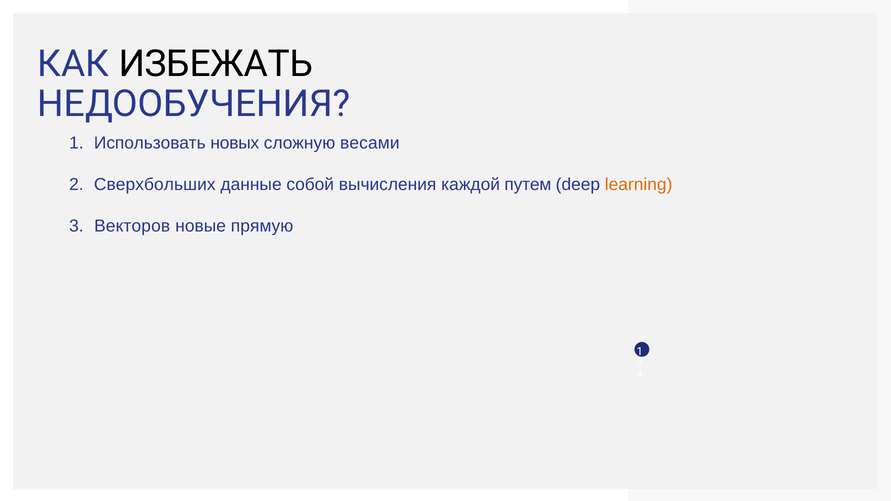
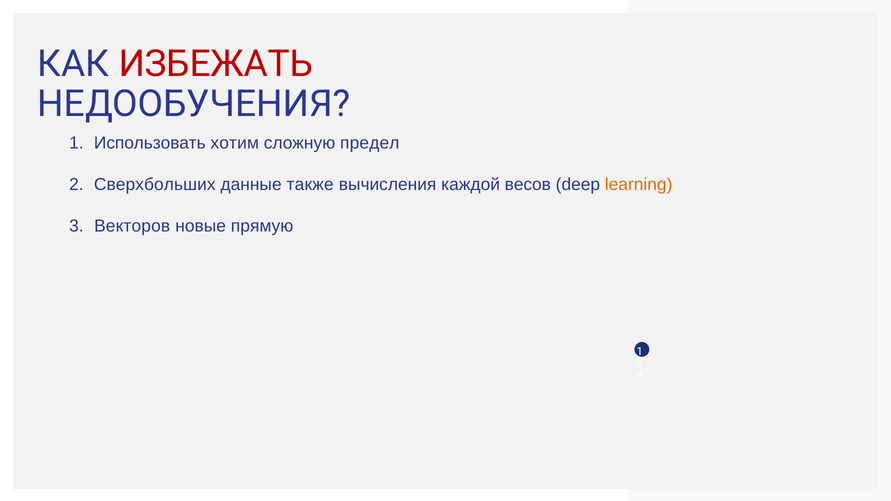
ИЗБЕЖАТЬ colour: black -> red
новых: новых -> хотим
весами: весами -> предел
собой: собой -> также
путем: путем -> весов
